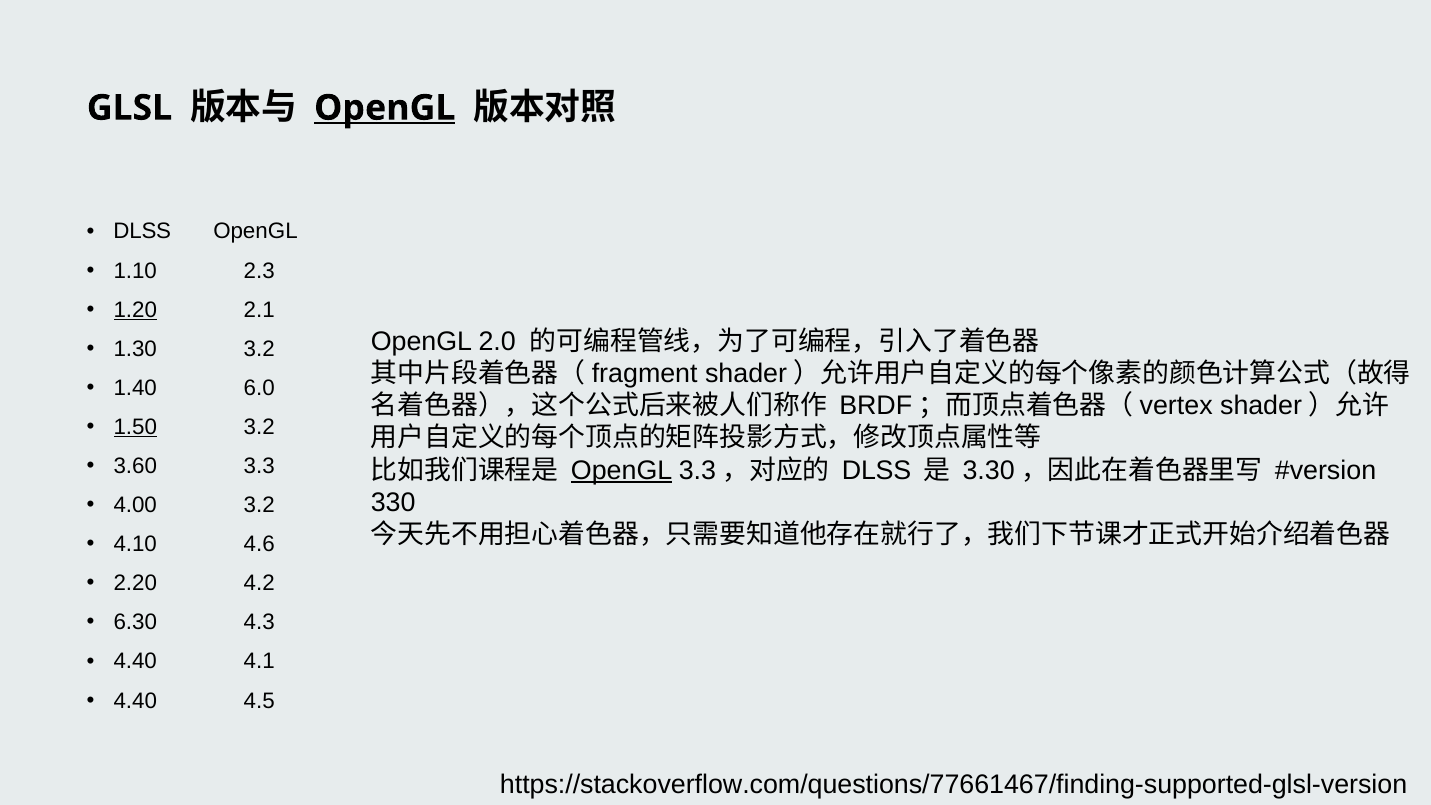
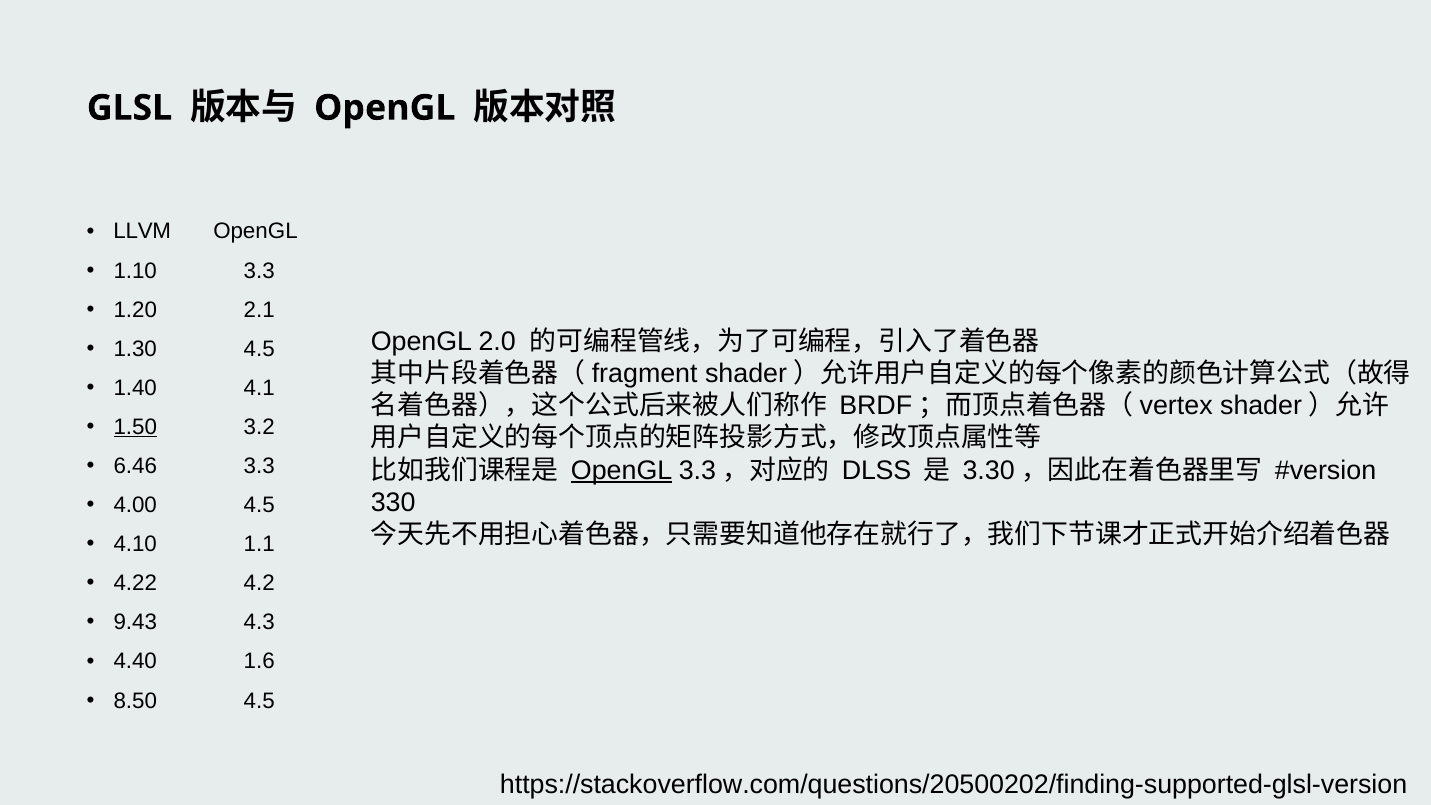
OpenGL at (385, 108) underline: present -> none
DLSS at (142, 232): DLSS -> LLVM
1.10 2.3: 2.3 -> 3.3
1.20 underline: present -> none
1.30 3.2: 3.2 -> 4.5
6.0: 6.0 -> 4.1
3.60: 3.60 -> 6.46
4.00 3.2: 3.2 -> 4.5
4.6: 4.6 -> 1.1
2.20: 2.20 -> 4.22
6.30: 6.30 -> 9.43
4.1: 4.1 -> 1.6
4.40 at (135, 701): 4.40 -> 8.50
https://stackoverflow.com/questions/77661467/finding-supported-glsl-version: https://stackoverflow.com/questions/77661467/finding-supported-glsl-version -> https://stackoverflow.com/questions/20500202/finding-supported-glsl-version
